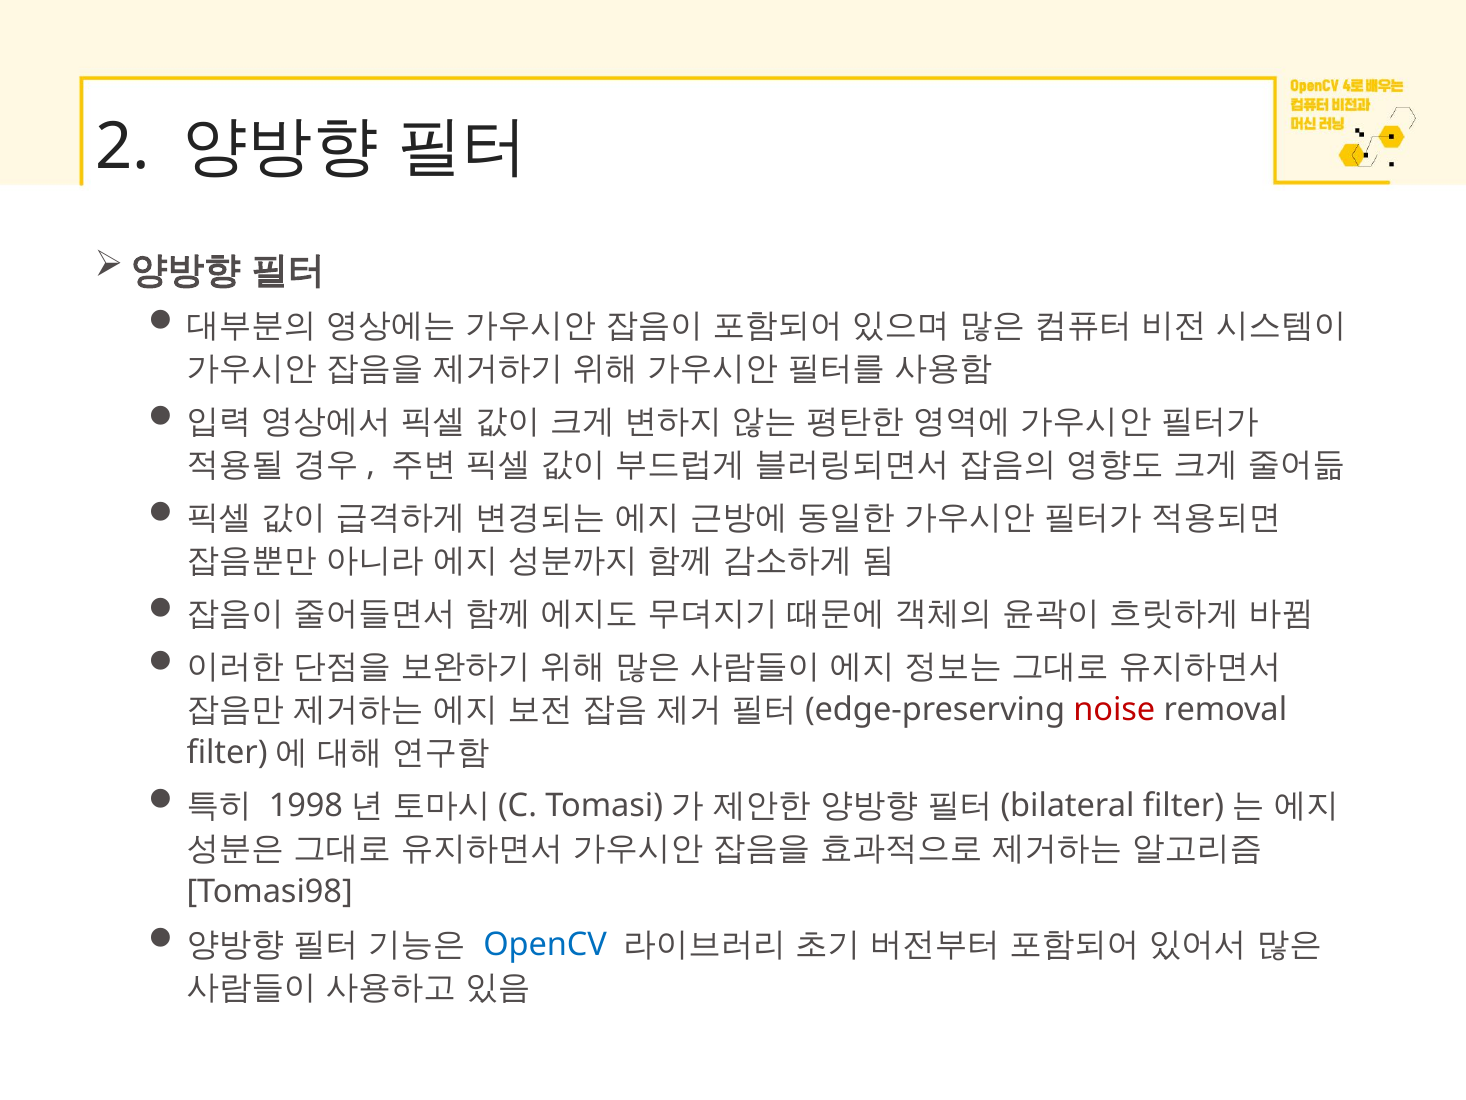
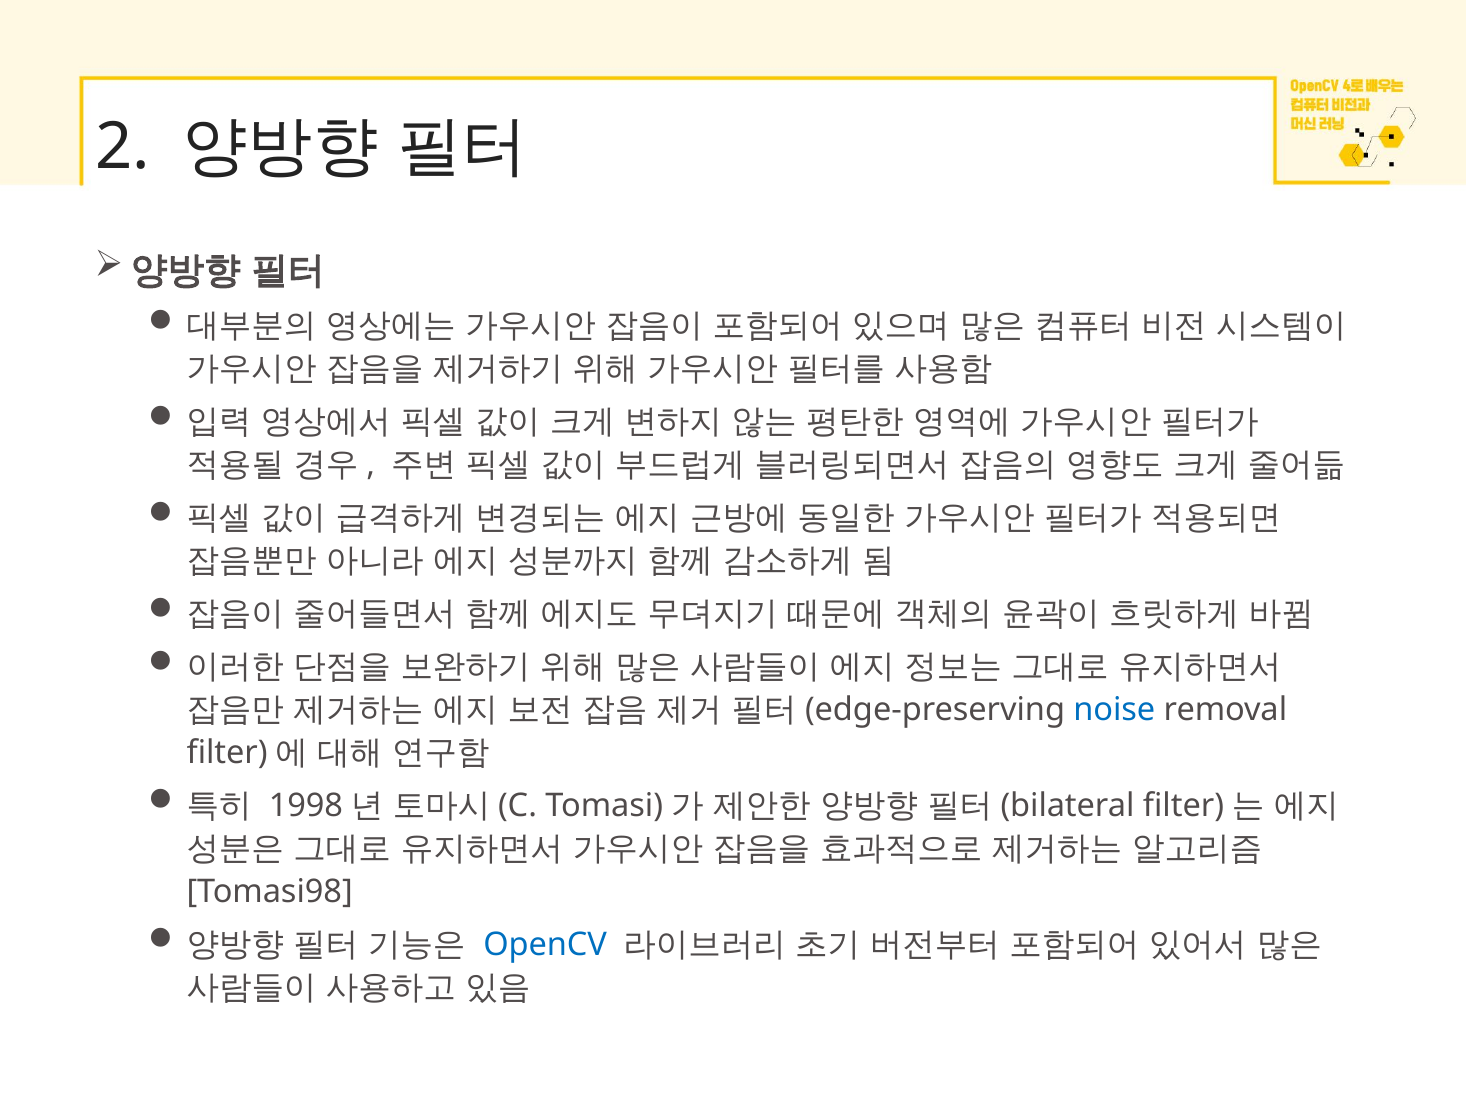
noise colour: red -> blue
